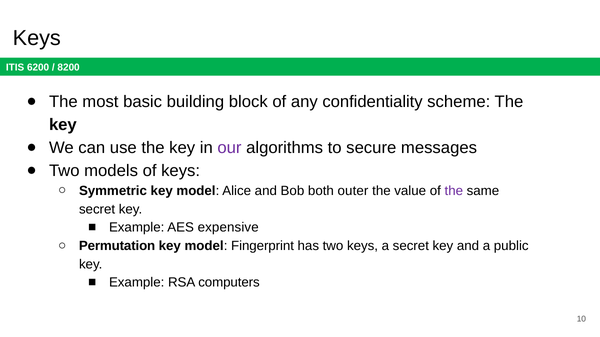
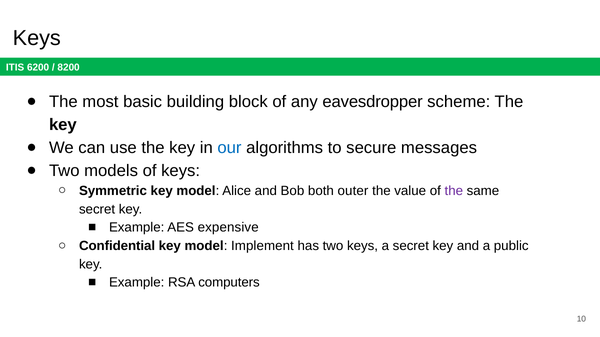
confidentiality: confidentiality -> eavesdropper
our colour: purple -> blue
Permutation: Permutation -> Confidential
Fingerprint: Fingerprint -> Implement
